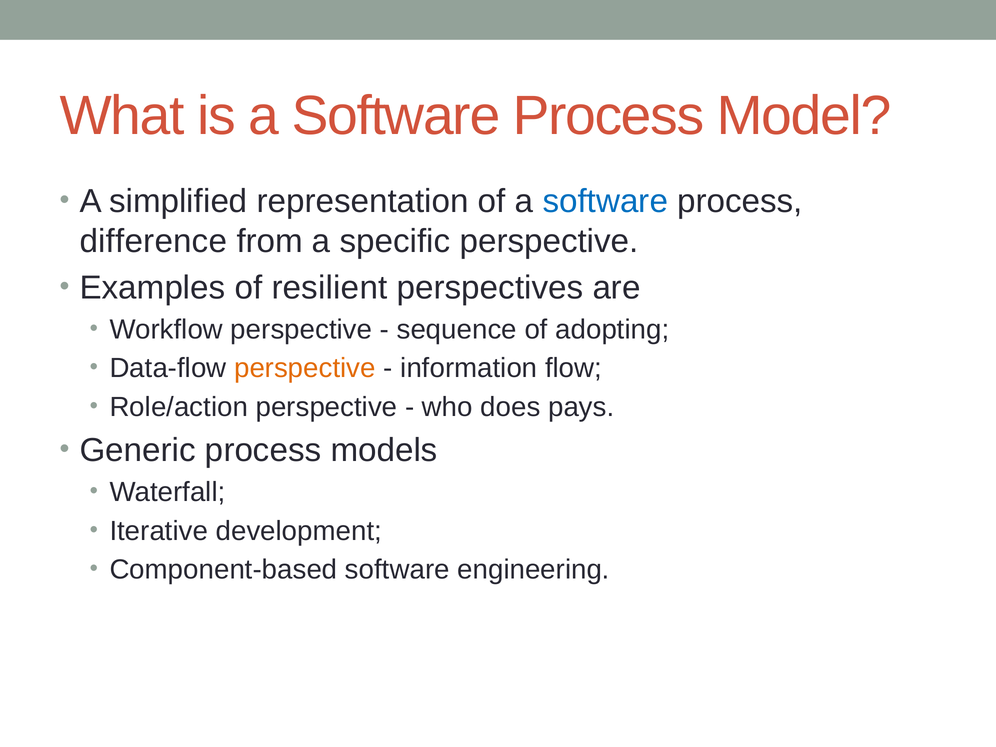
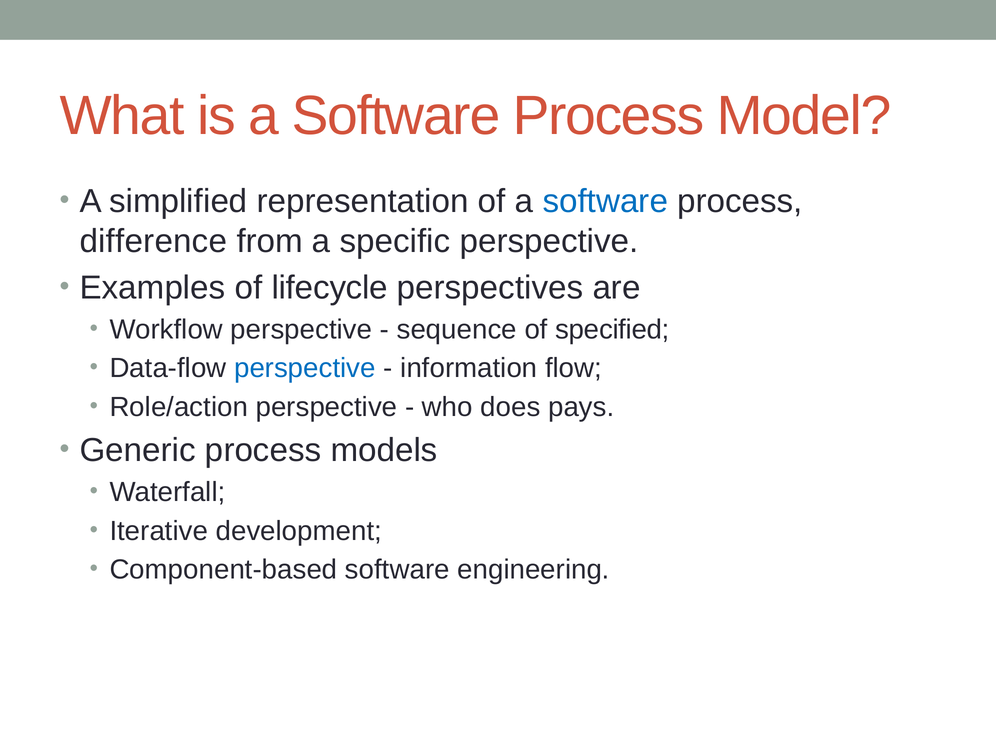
resilient: resilient -> lifecycle
adopting: adopting -> specified
perspective at (305, 368) colour: orange -> blue
